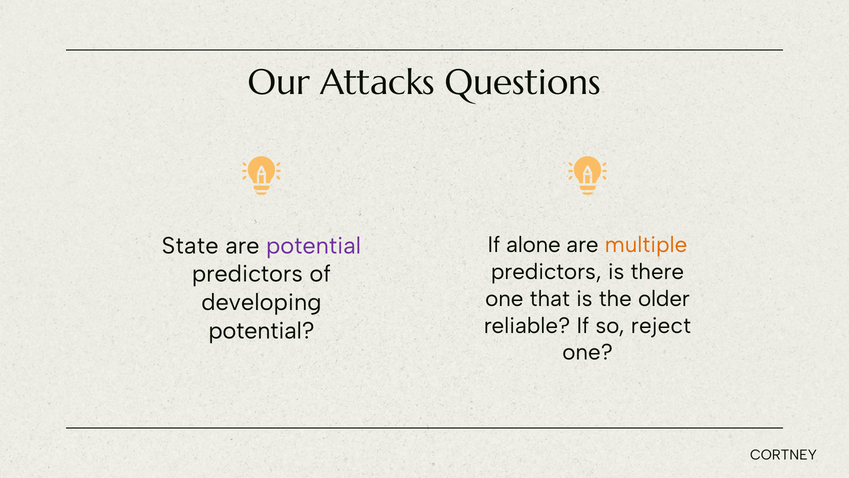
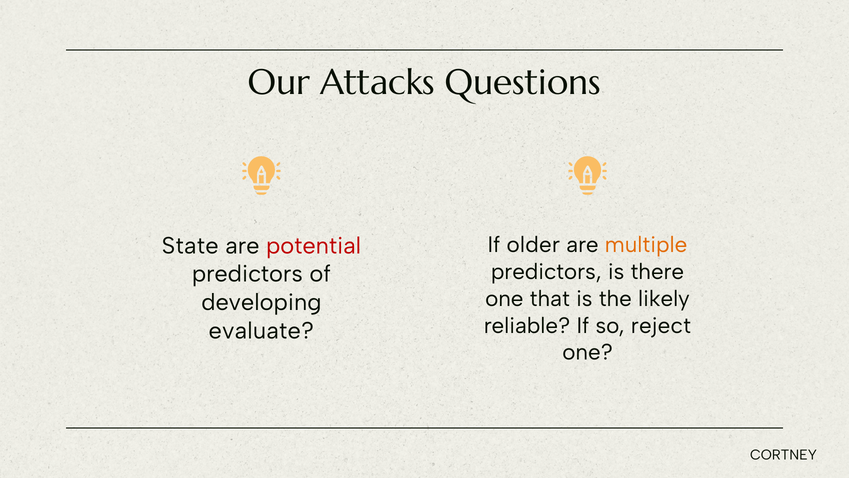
alone: alone -> older
potential at (314, 246) colour: purple -> red
older: older -> likely
potential at (261, 330): potential -> evaluate
